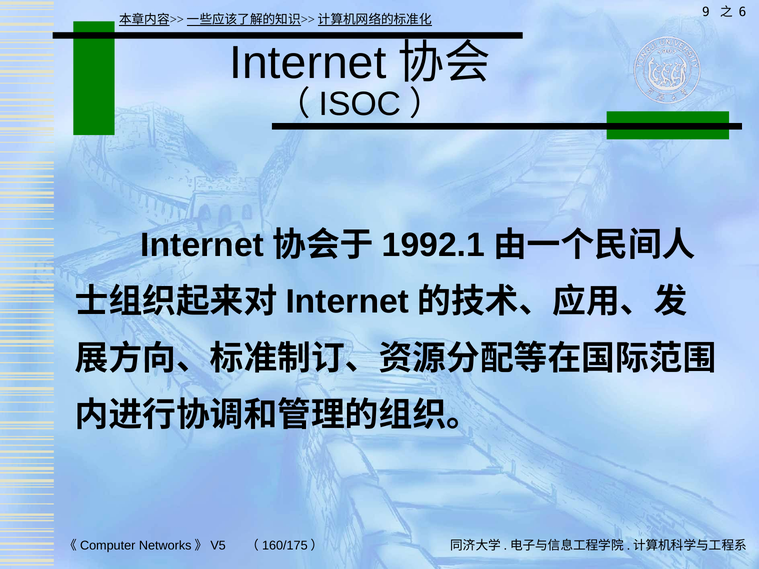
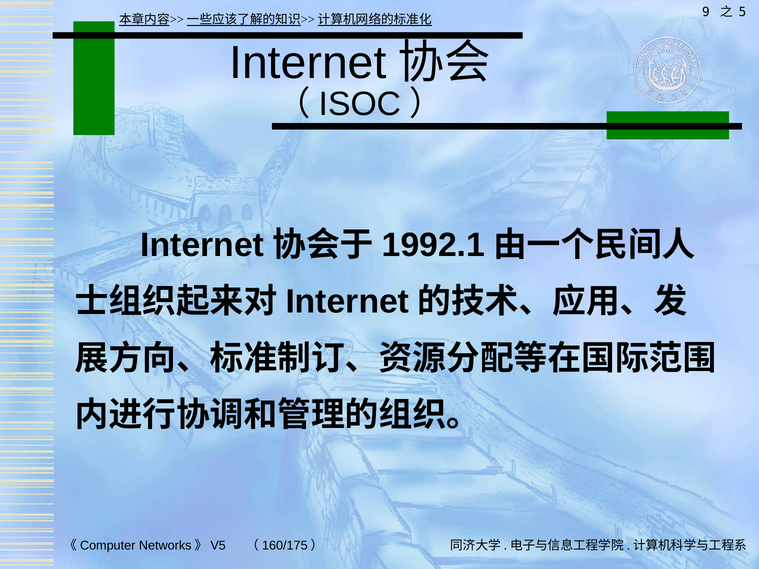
6: 6 -> 5
